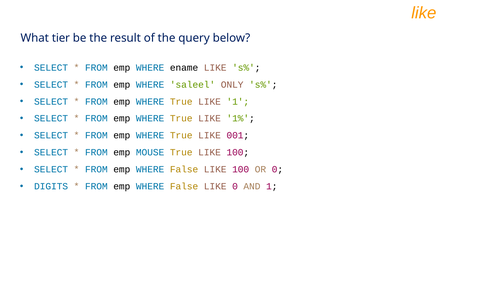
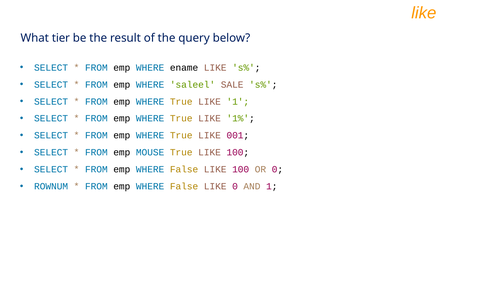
ONLY: ONLY -> SALE
DIGITS: DIGITS -> ROWNUM
